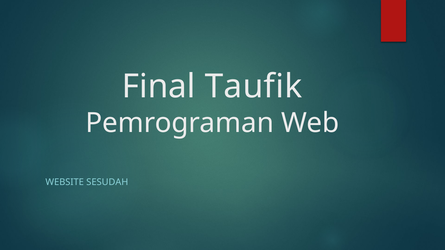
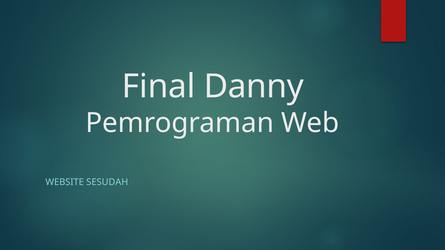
Taufik: Taufik -> Danny
